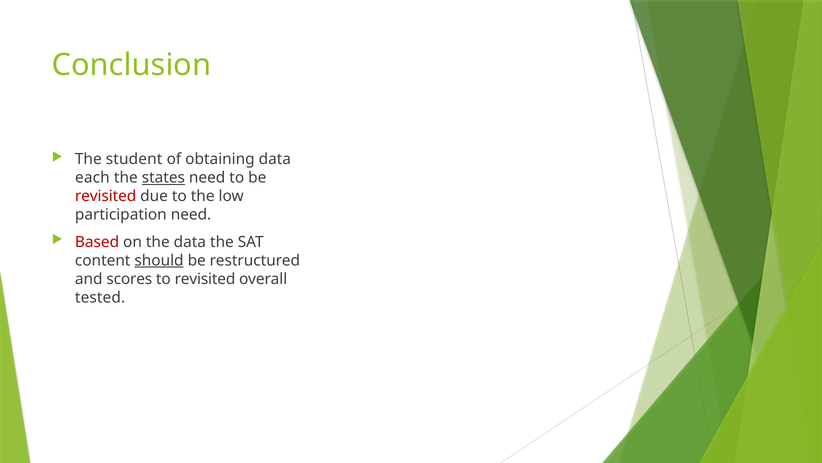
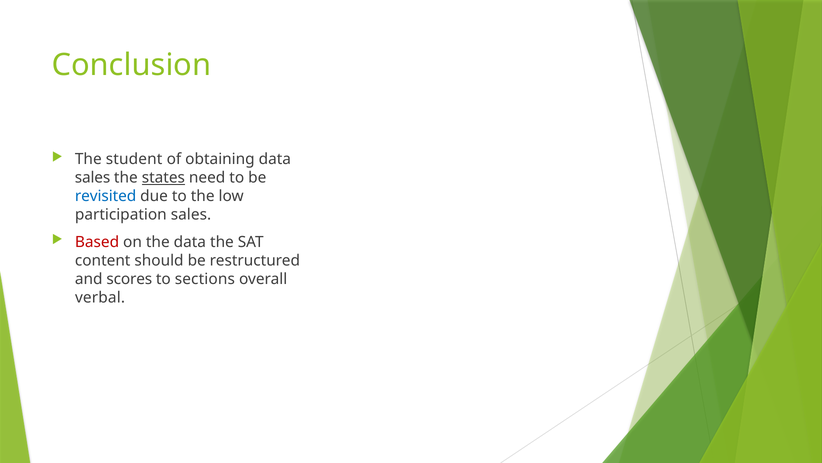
each at (92, 178): each -> sales
revisited at (106, 196) colour: red -> blue
participation need: need -> sales
should underline: present -> none
to revisited: revisited -> sections
tested: tested -> verbal
